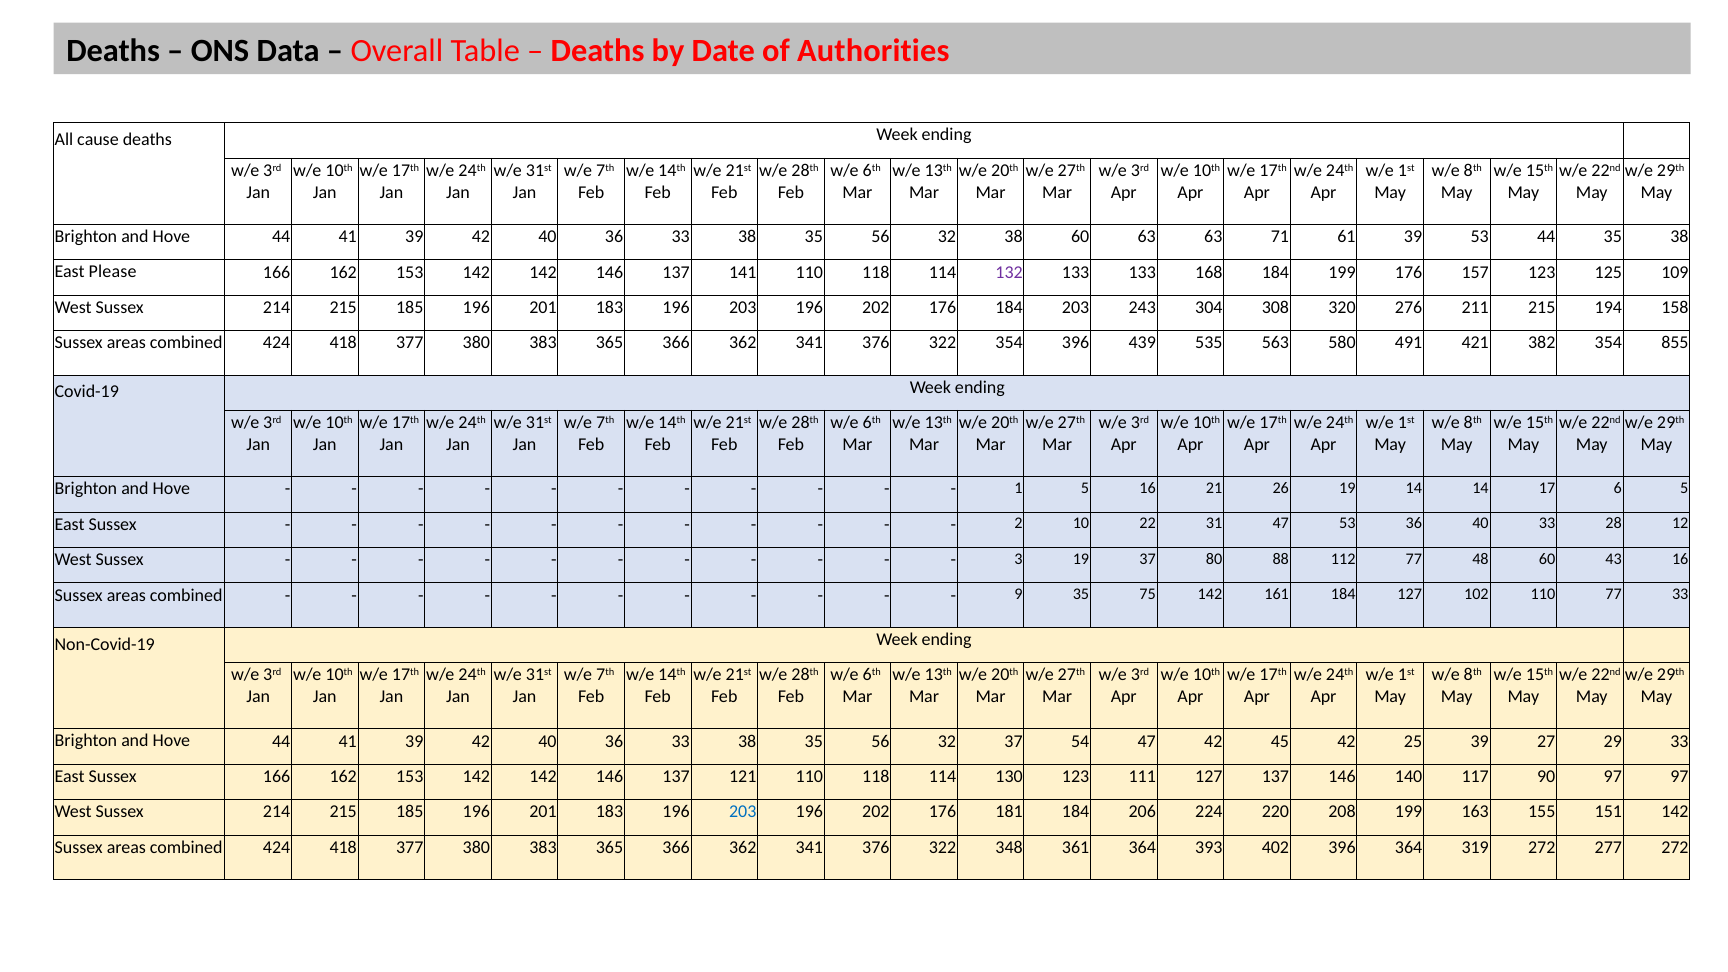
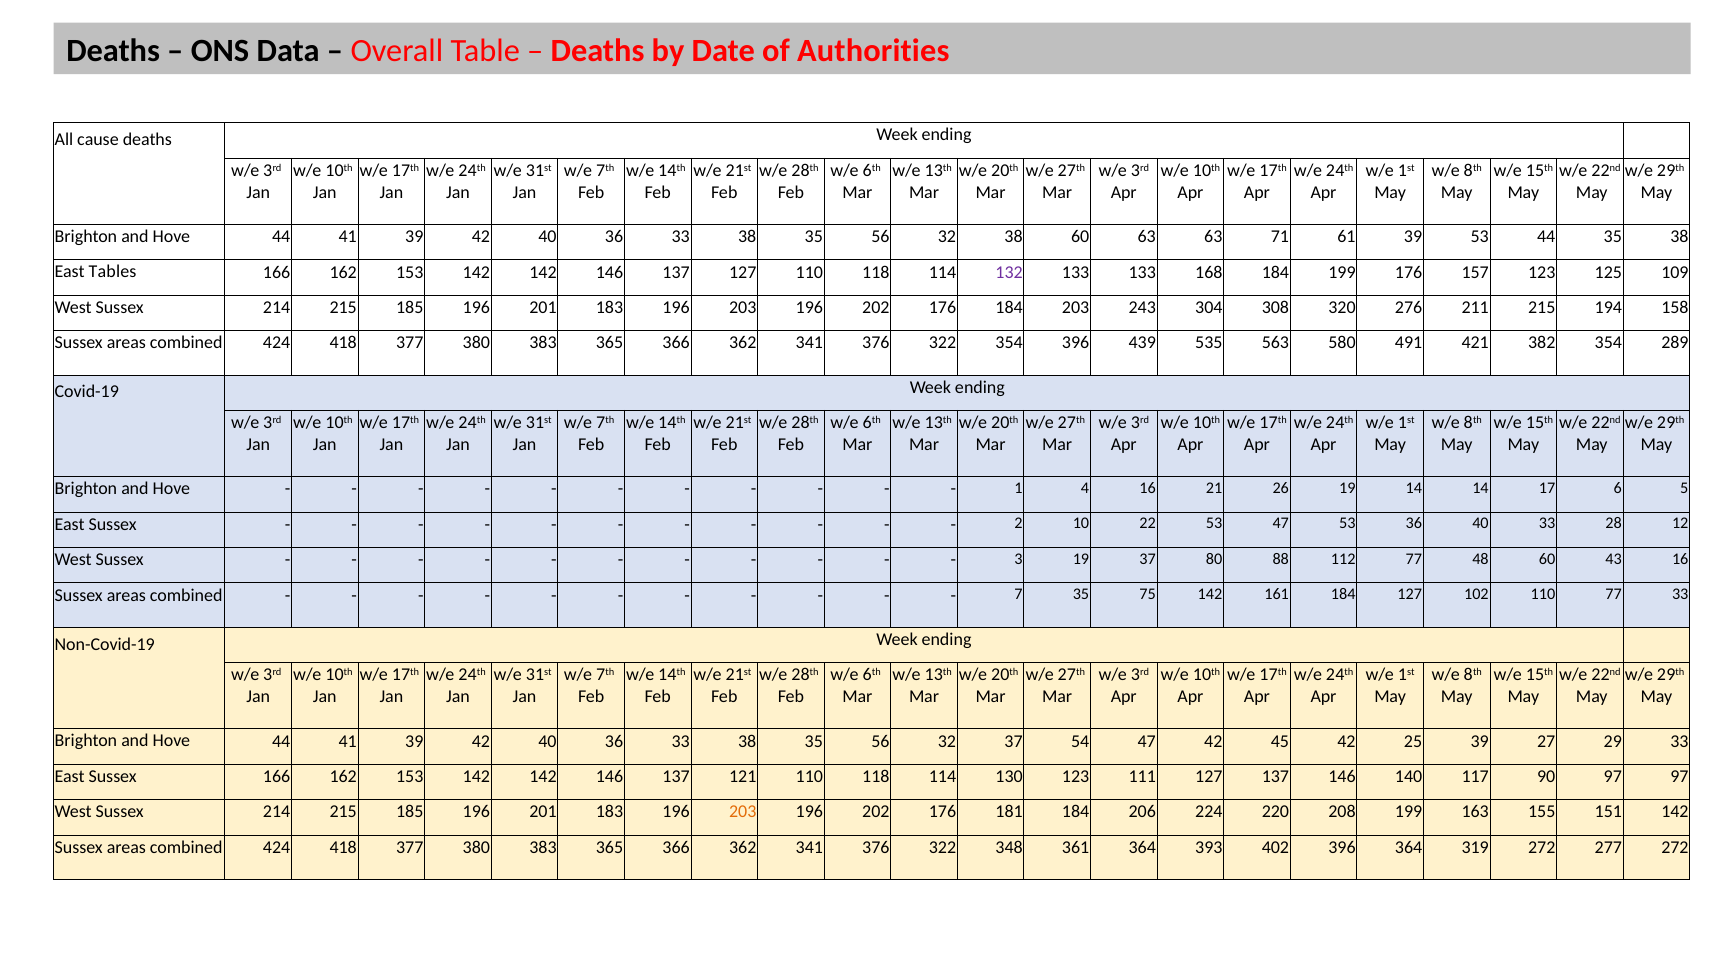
Please: Please -> Tables
137 141: 141 -> 127
855: 855 -> 289
1 5: 5 -> 4
22 31: 31 -> 53
9: 9 -> 7
203 at (743, 812) colour: blue -> orange
